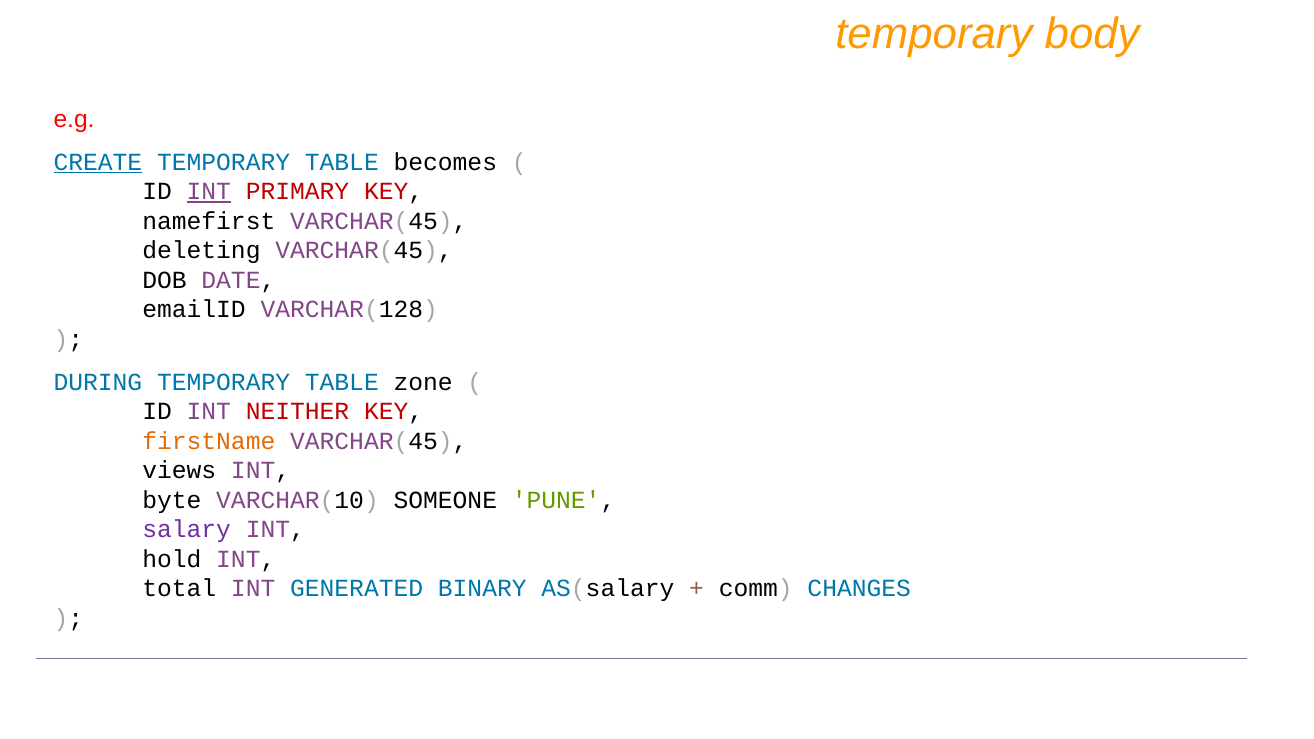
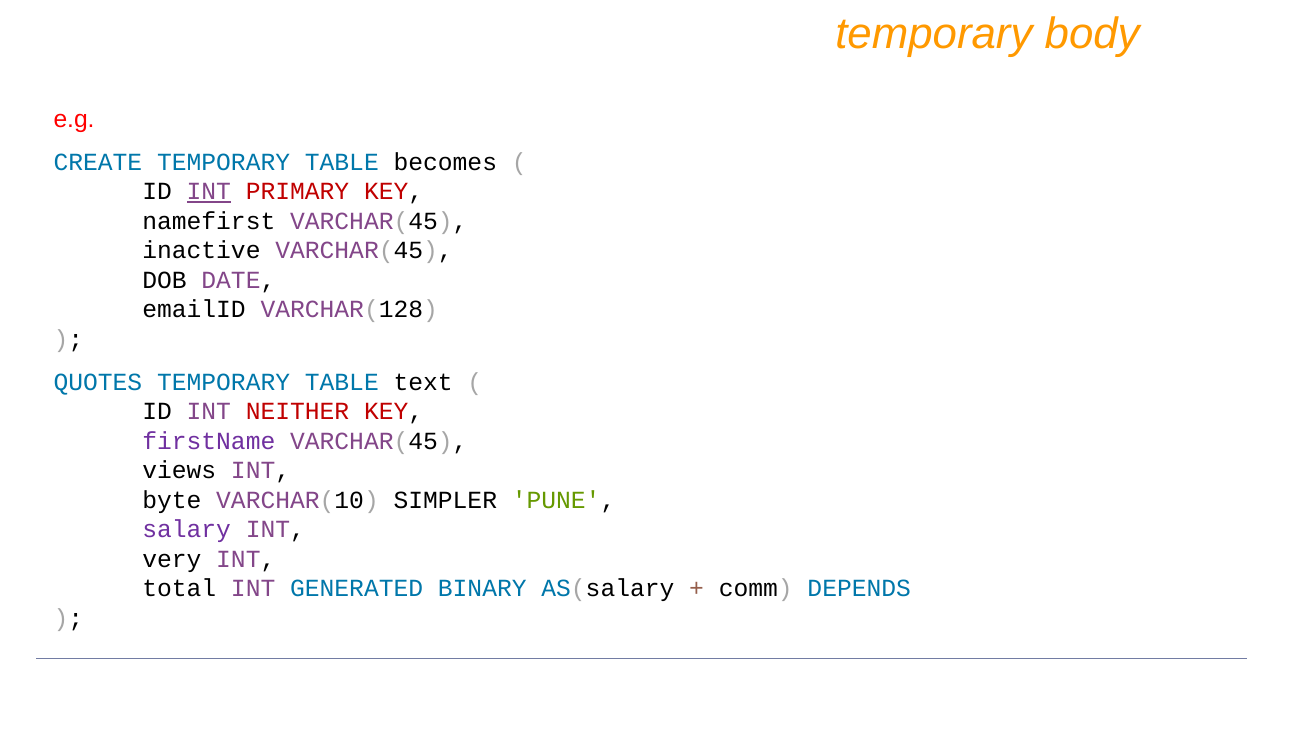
CREATE underline: present -> none
deleting: deleting -> inactive
DURING: DURING -> QUOTES
zone: zone -> text
firstName colour: orange -> purple
SOMEONE: SOMEONE -> SIMPLER
hold: hold -> very
CHANGES: CHANGES -> DEPENDS
